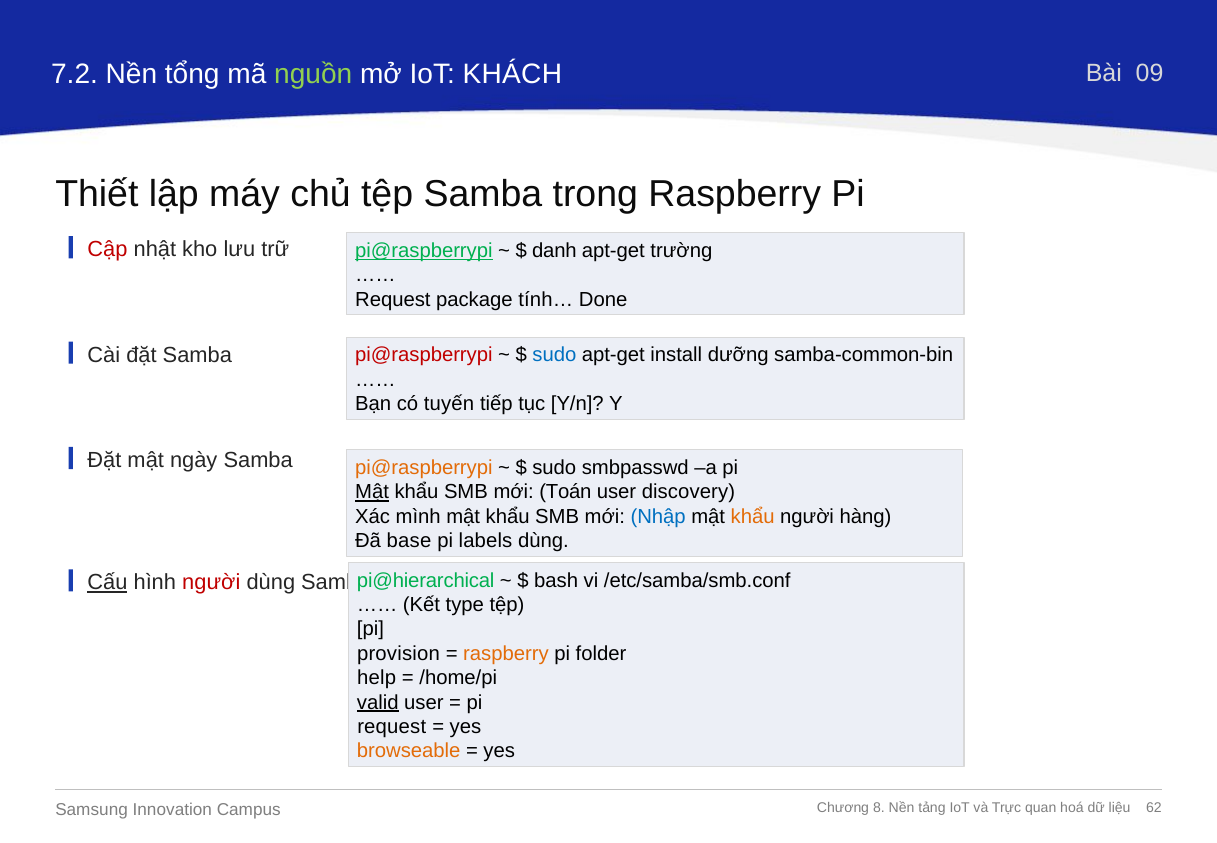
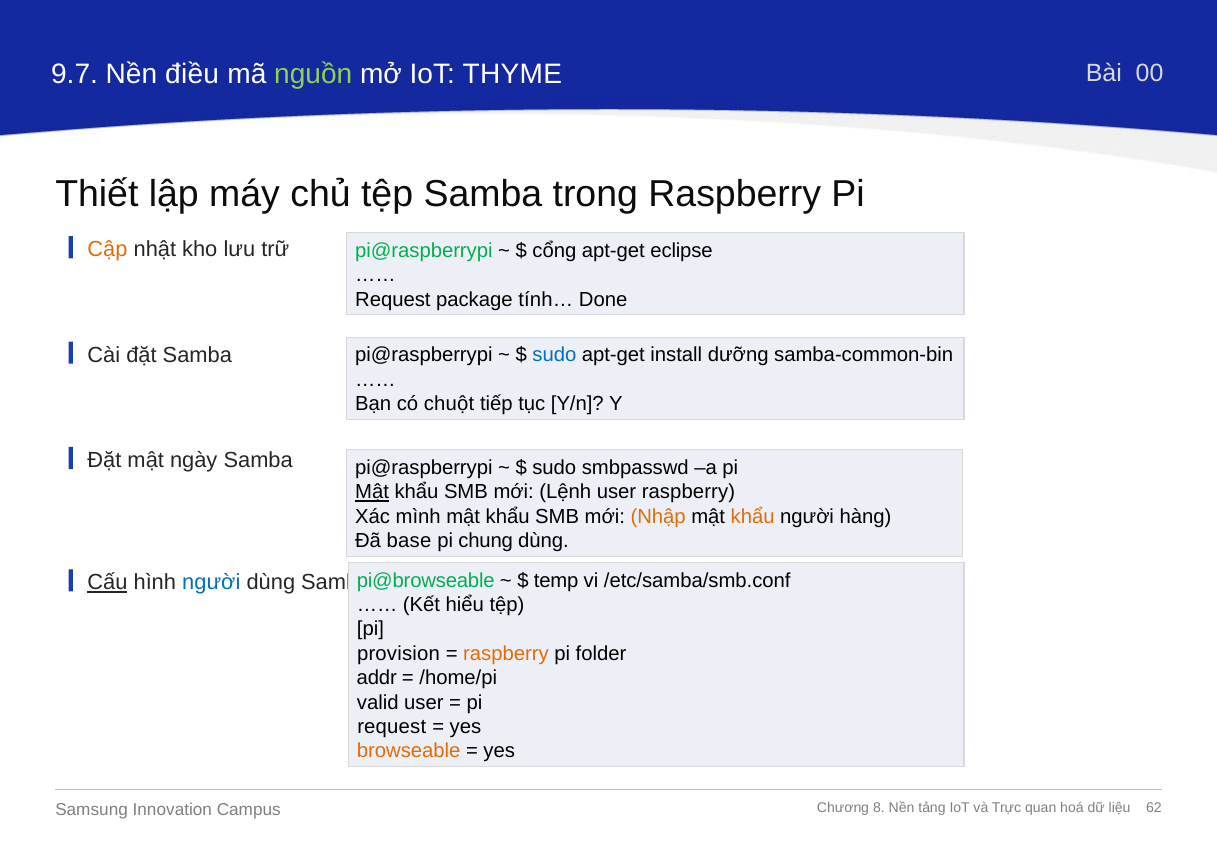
7.2: 7.2 -> 9.7
tổng: tổng -> điều
KHÁCH: KHÁCH -> THYME
09: 09 -> 00
Cập colour: red -> orange
pi@raspberrypi at (424, 251) underline: present -> none
danh: danh -> cổng
trường: trường -> eclipse
pi@raspberrypi at (424, 355) colour: red -> black
tuyến: tuyến -> chuột
pi@raspberrypi at (424, 468) colour: orange -> black
Toán: Toán -> Lệnh
user discovery: discovery -> raspberry
Nhập colour: blue -> orange
labels: labels -> chung
pi@hierarchical: pi@hierarchical -> pi@browseable
bash: bash -> temp
người at (211, 582) colour: red -> blue
type: type -> hiểu
help: help -> addr
valid underline: present -> none
